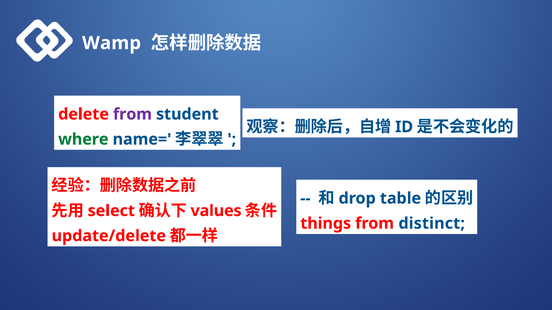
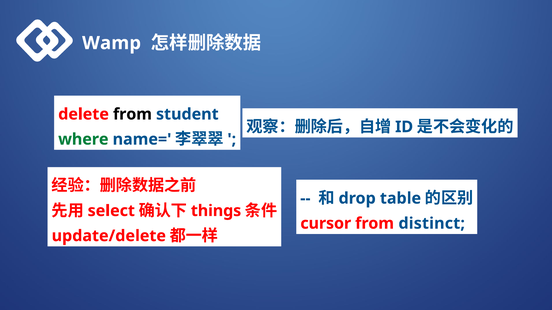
from at (132, 114) colour: purple -> black
values: values -> things
things: things -> cursor
